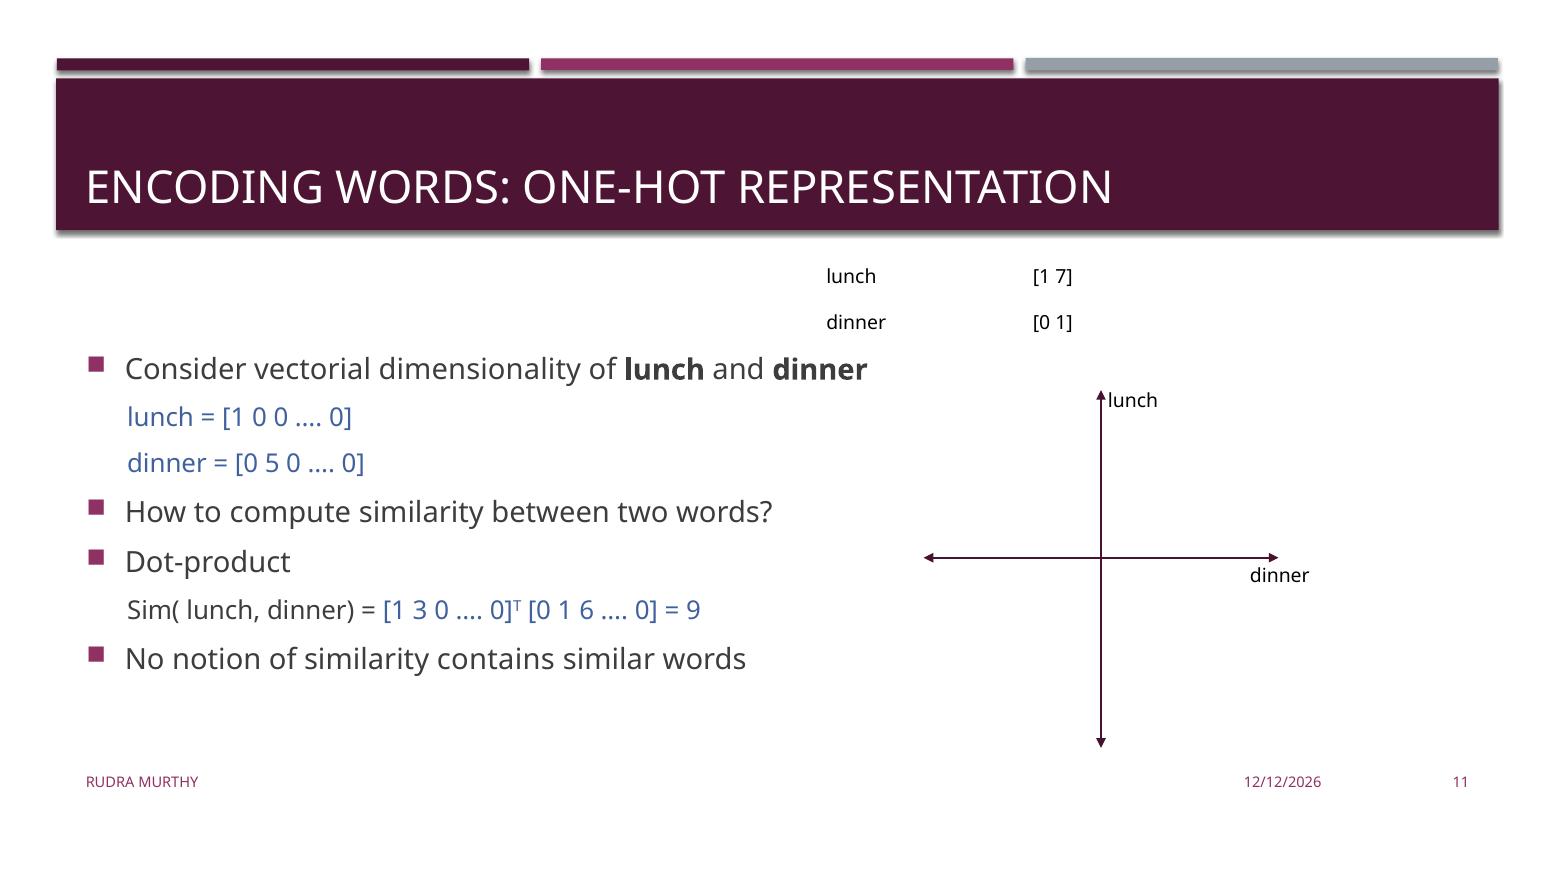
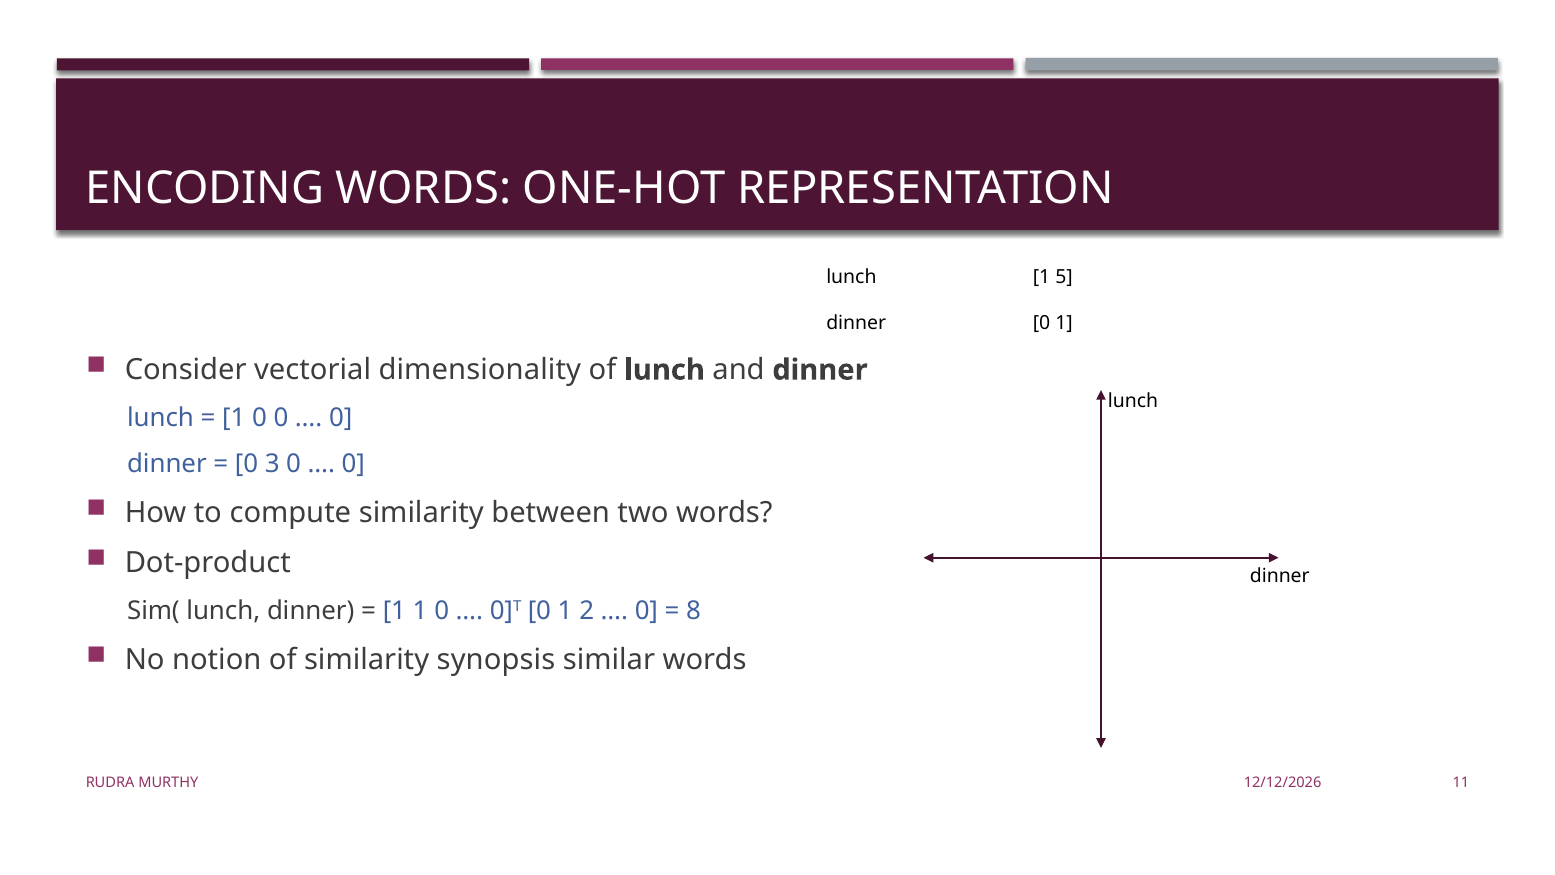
7: 7 -> 5
5: 5 -> 3
1 3: 3 -> 1
6: 6 -> 2
9: 9 -> 8
contains: contains -> synopsis
